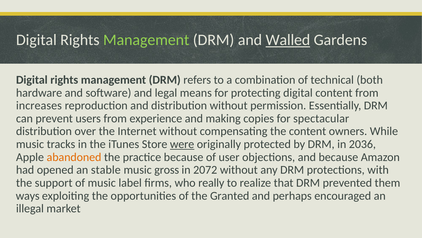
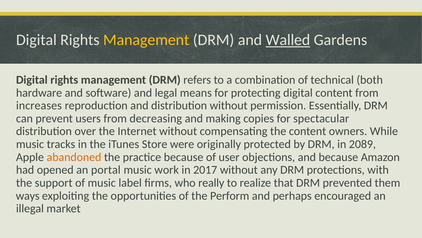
Management at (146, 40) colour: light green -> yellow
experience: experience -> decreasing
were underline: present -> none
2036: 2036 -> 2089
stable: stable -> portal
gross: gross -> work
2072: 2072 -> 2017
Granted: Granted -> Perform
